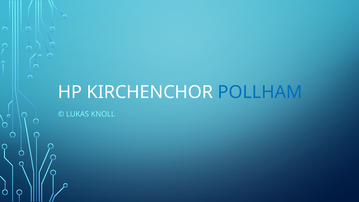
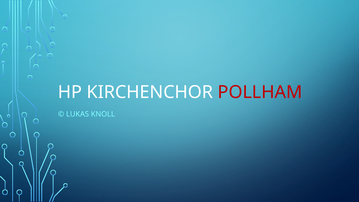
POLLHAM colour: blue -> red
